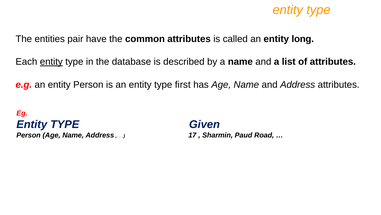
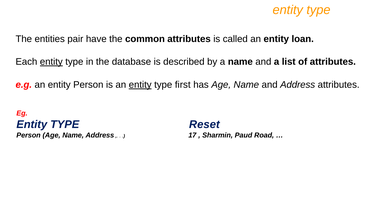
long: long -> loan
entity at (140, 84) underline: none -> present
Given: Given -> Reset
